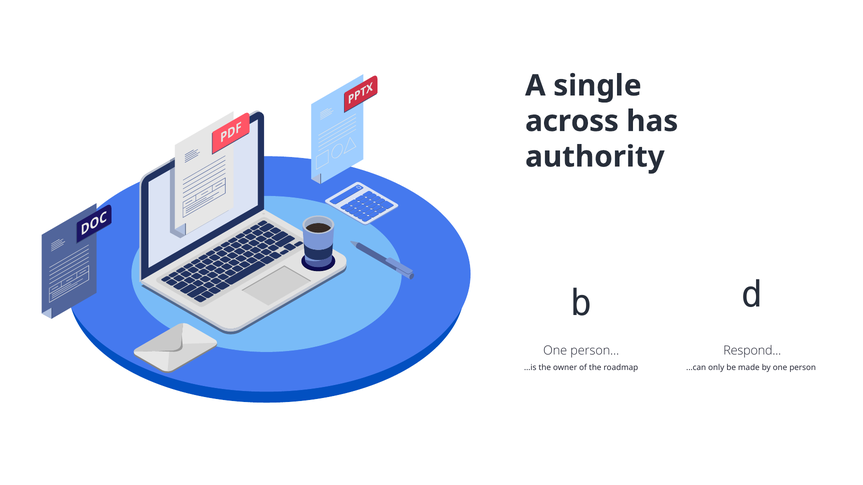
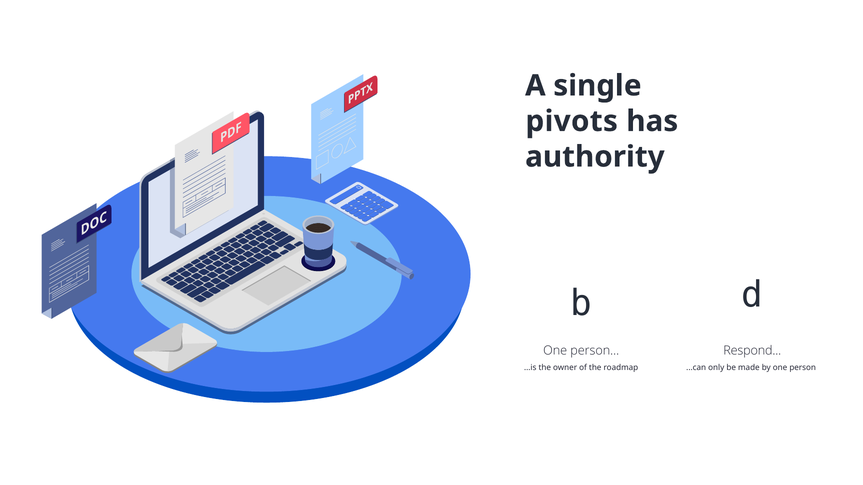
across: across -> pivots
